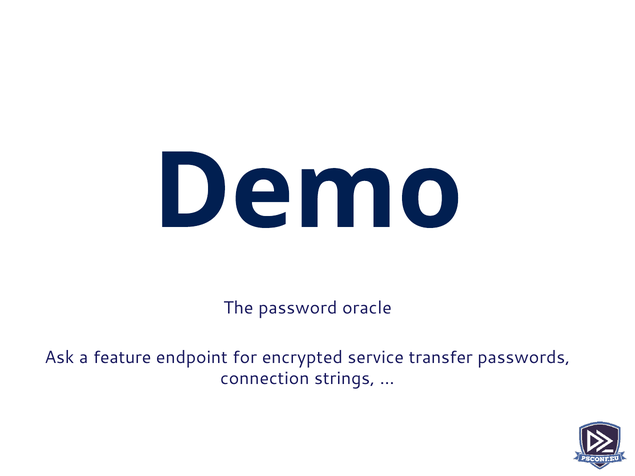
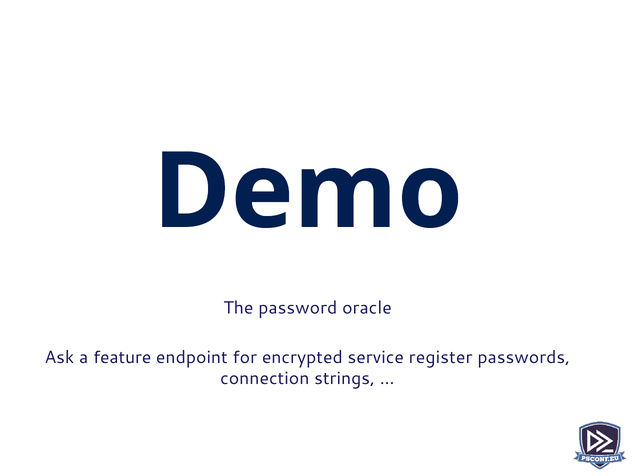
transfer: transfer -> register
